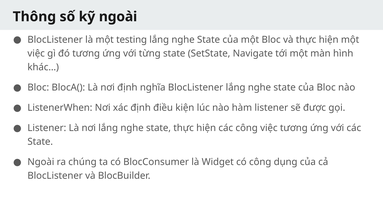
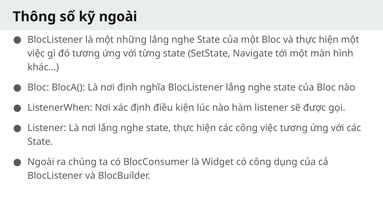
testing: testing -> những
